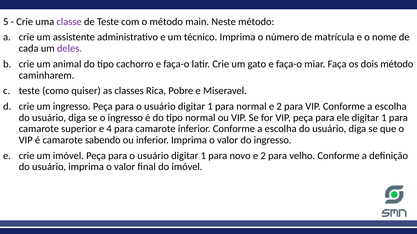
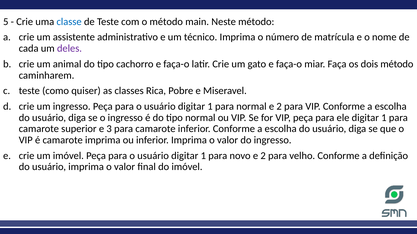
classe colour: purple -> blue
4: 4 -> 3
camarote sabendo: sabendo -> imprima
